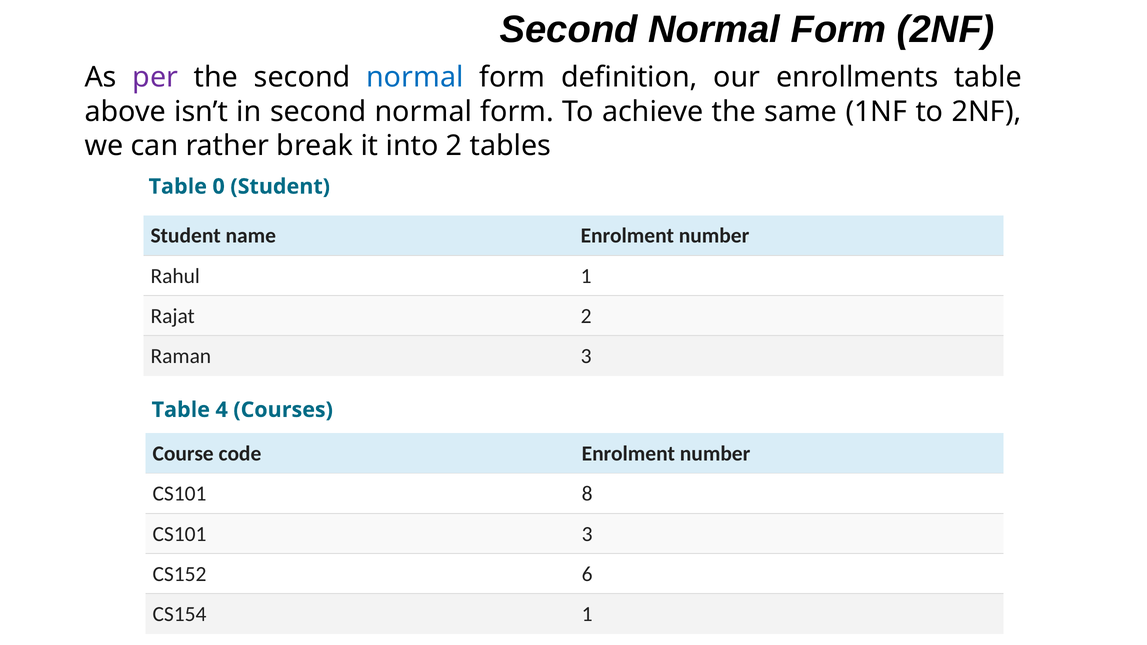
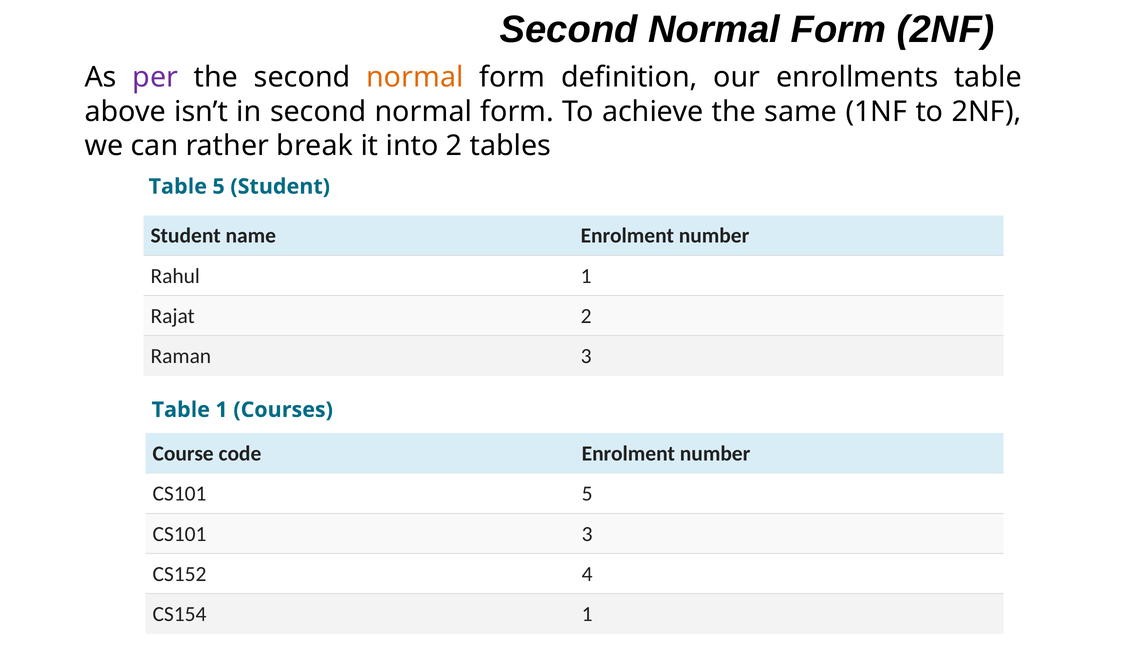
normal at (415, 77) colour: blue -> orange
Table 0: 0 -> 5
Table 4: 4 -> 1
CS101 8: 8 -> 5
6: 6 -> 4
